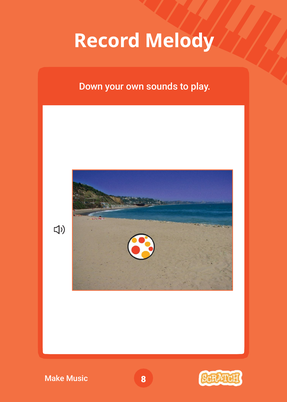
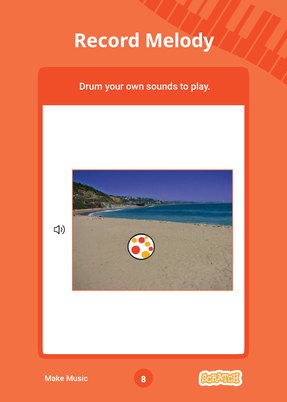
Down: Down -> Drum
